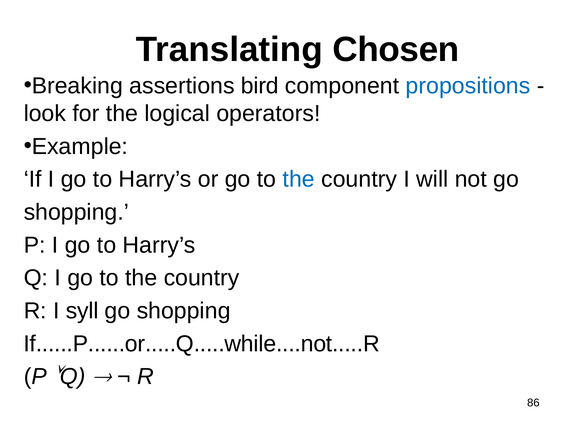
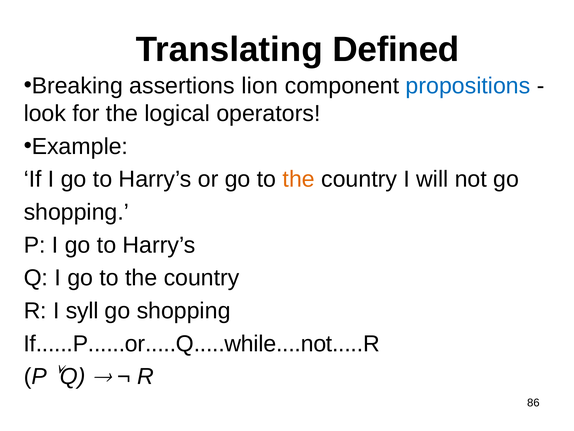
Chosen: Chosen -> Defined
bird: bird -> lion
the at (299, 179) colour: blue -> orange
